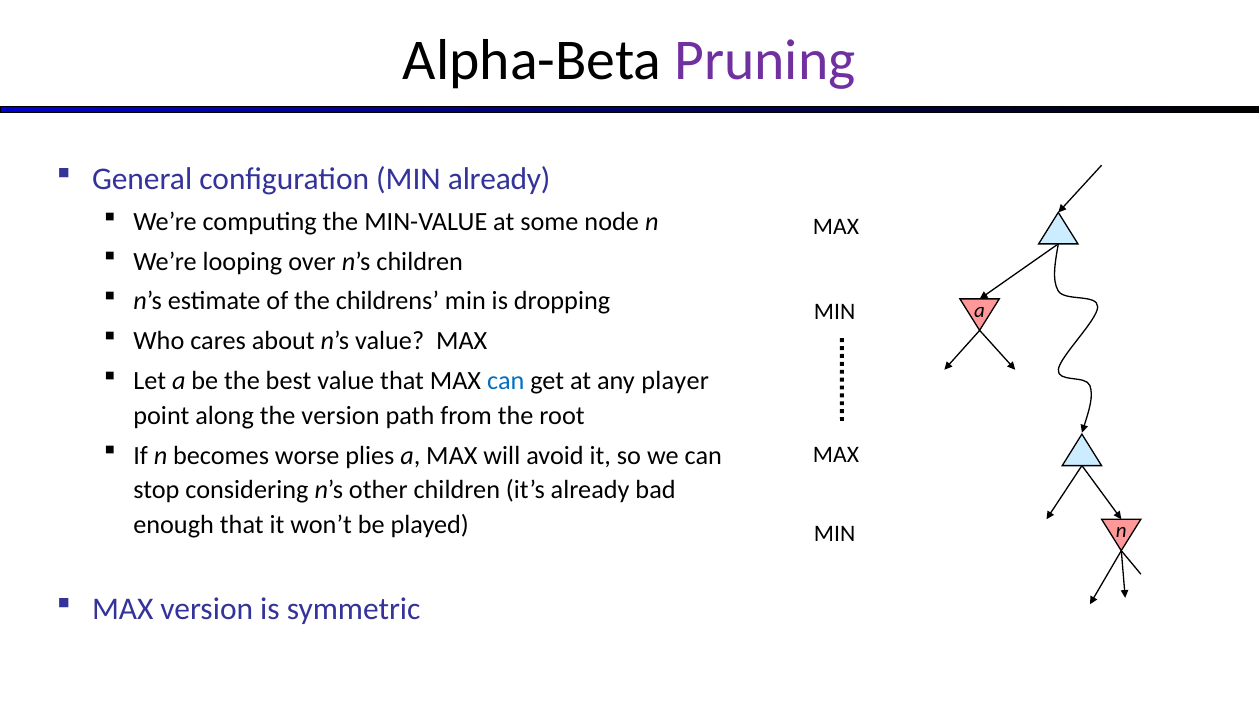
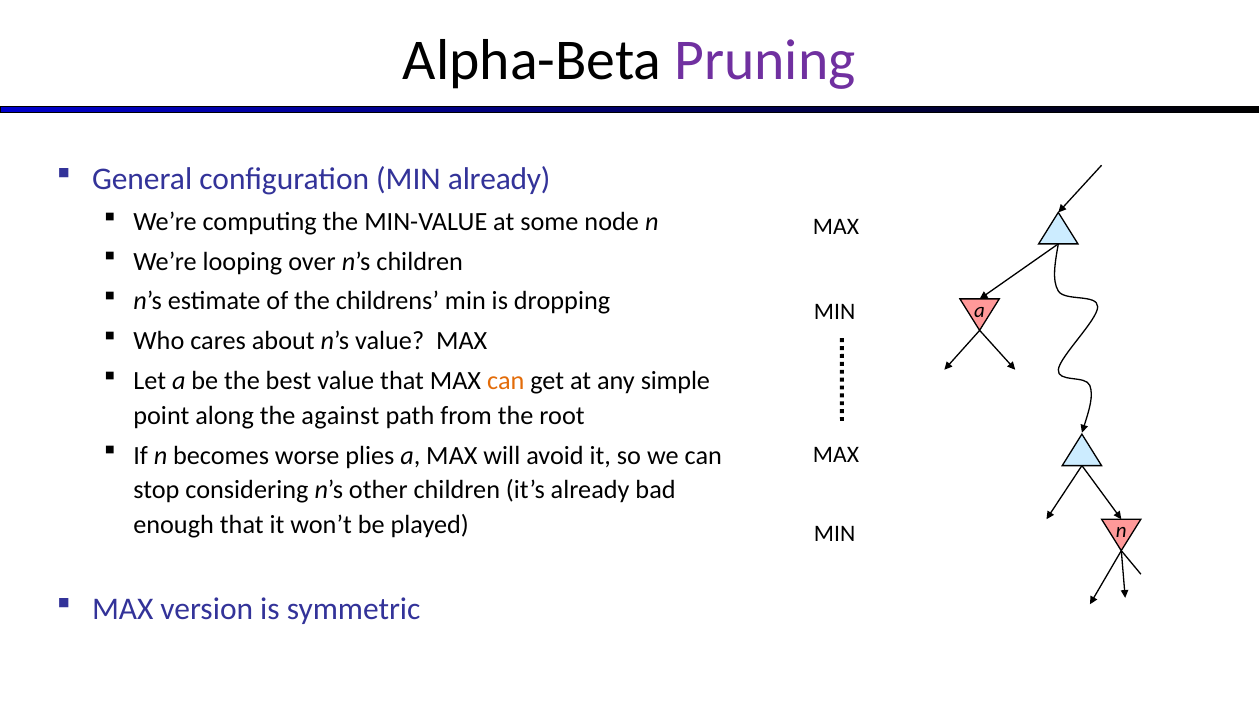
can at (506, 381) colour: blue -> orange
player: player -> simple
the version: version -> against
